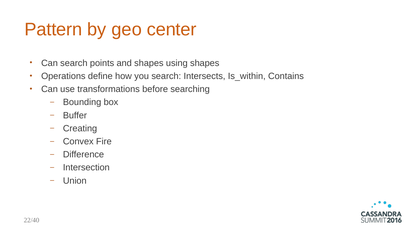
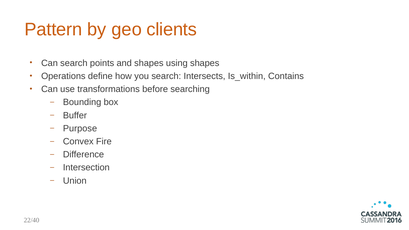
center: center -> clients
Creating: Creating -> Purpose
